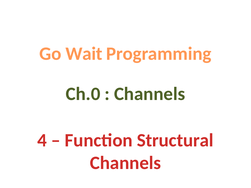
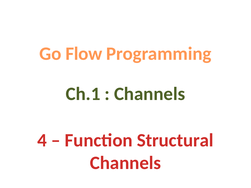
Wait: Wait -> Flow
Ch.0: Ch.0 -> Ch.1
